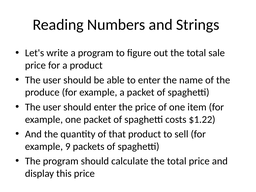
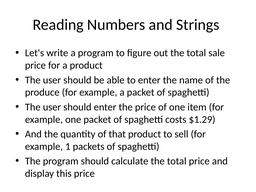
$1.22: $1.22 -> $1.29
9: 9 -> 1
